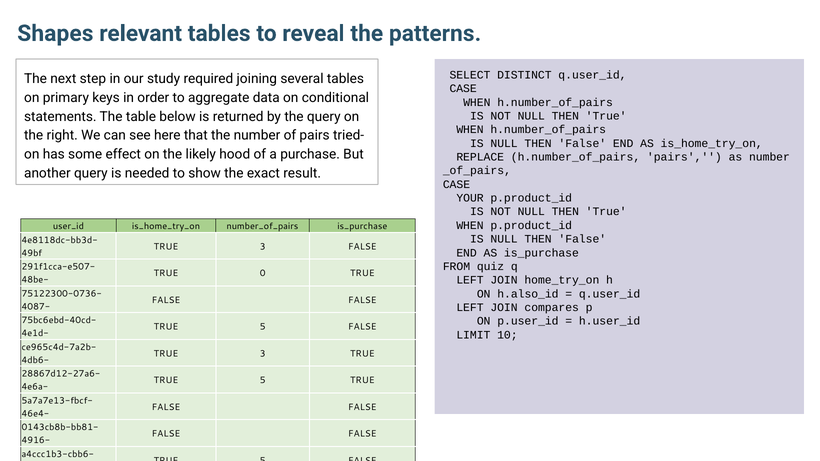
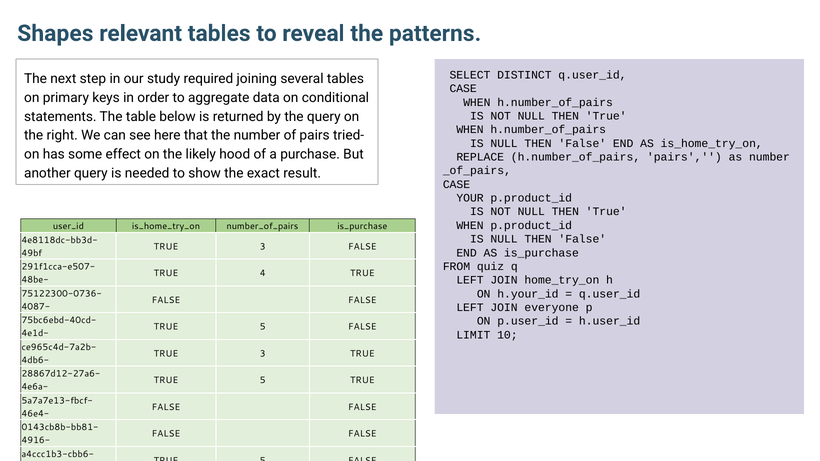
0: 0 -> 4
h.also_id: h.also_id -> h.your_id
compares: compares -> everyone
